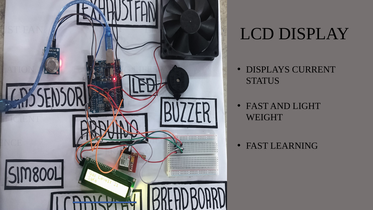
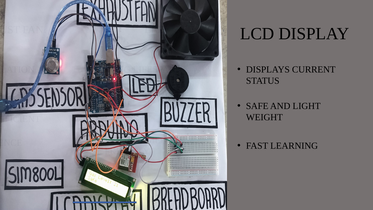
FAST at (257, 106): FAST -> SAFE
